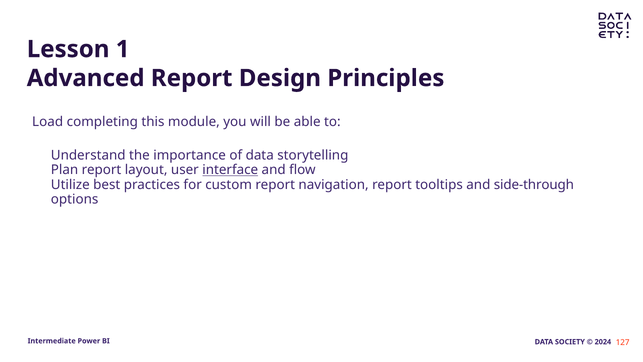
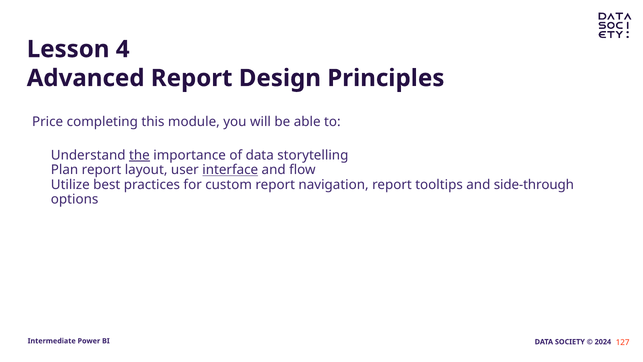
1: 1 -> 4
Load: Load -> Price
the underline: none -> present
